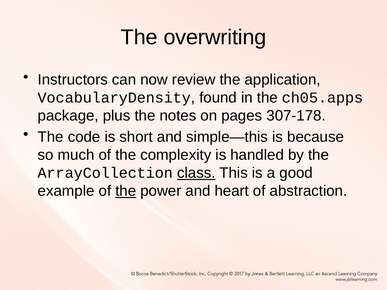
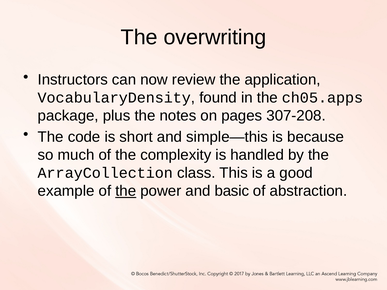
307-178: 307-178 -> 307-208
class underline: present -> none
heart: heart -> basic
